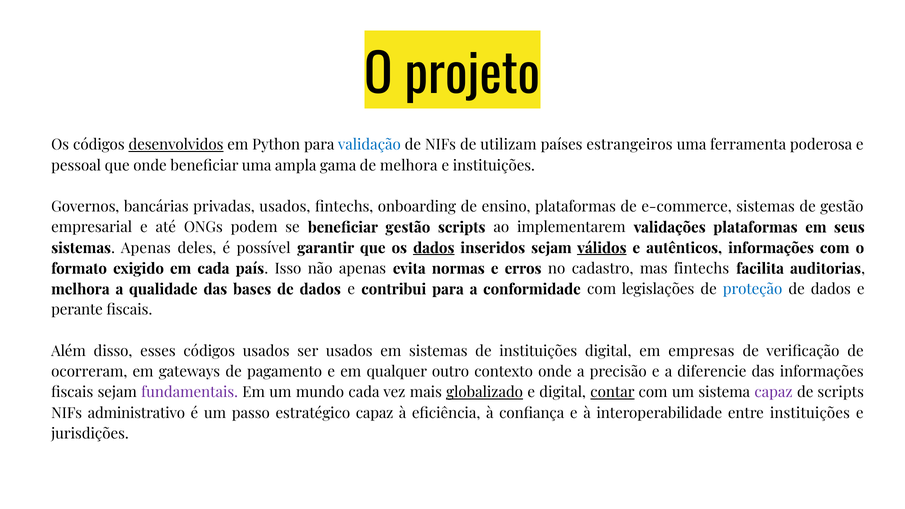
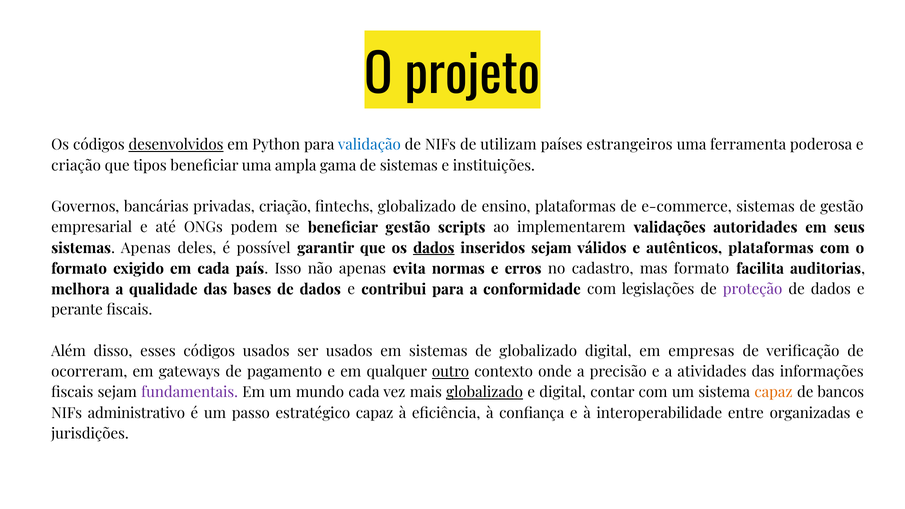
pessoal at (76, 166): pessoal -> criação
que onde: onde -> tipos
de melhora: melhora -> sistemas
privadas usados: usados -> criação
fintechs onboarding: onboarding -> globalizado
validações plataformas: plataformas -> autoridades
válidos underline: present -> none
autênticos informações: informações -> plataformas
mas fintechs: fintechs -> formato
proteção colour: blue -> purple
de instituições: instituições -> globalizado
outro underline: none -> present
diferencie: diferencie -> atividades
contar underline: present -> none
capaz at (774, 393) colour: purple -> orange
de scripts: scripts -> bancos
entre instituições: instituições -> organizadas
